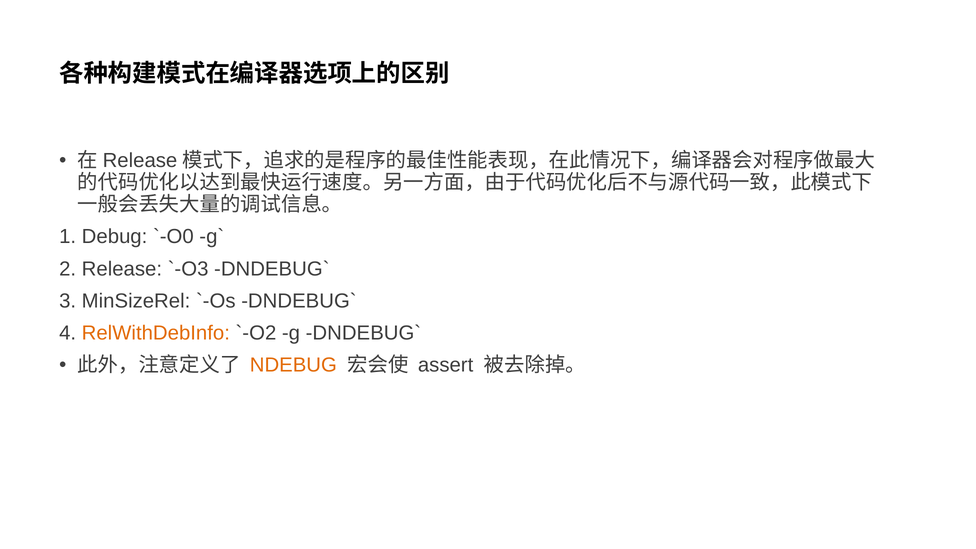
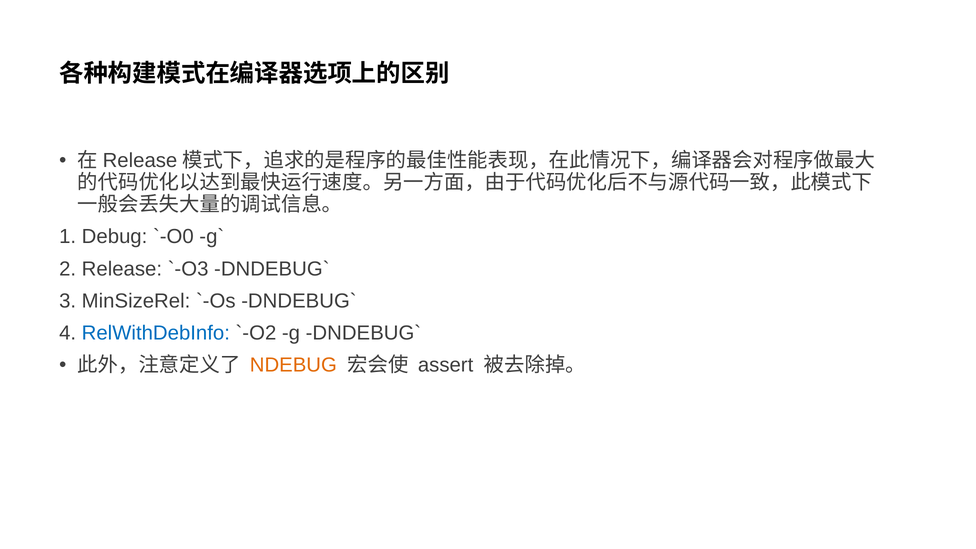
RelWithDebInfo colour: orange -> blue
